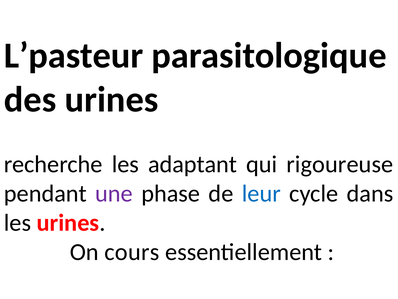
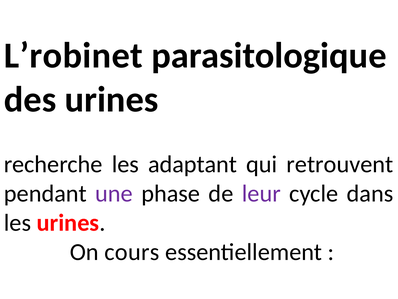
L’pasteur: L’pasteur -> L’robinet
rigoureuse: rigoureuse -> retrouvent
leur colour: blue -> purple
